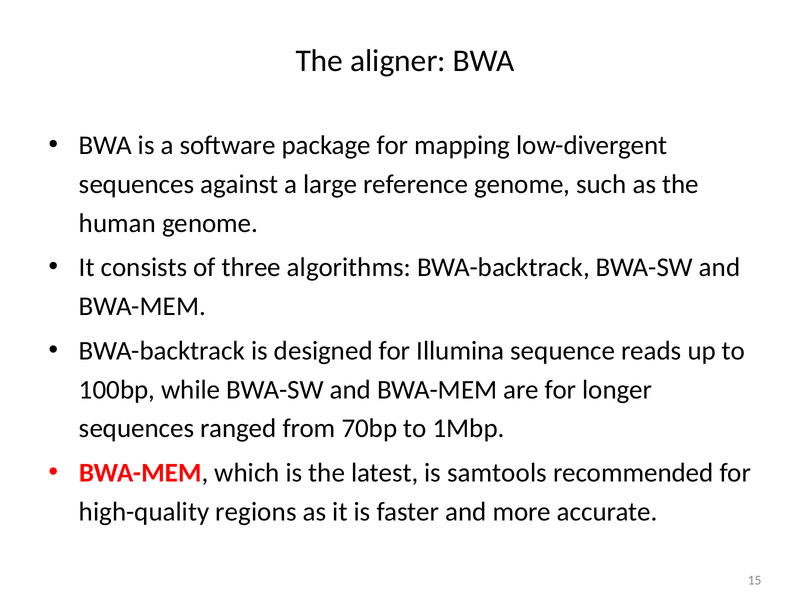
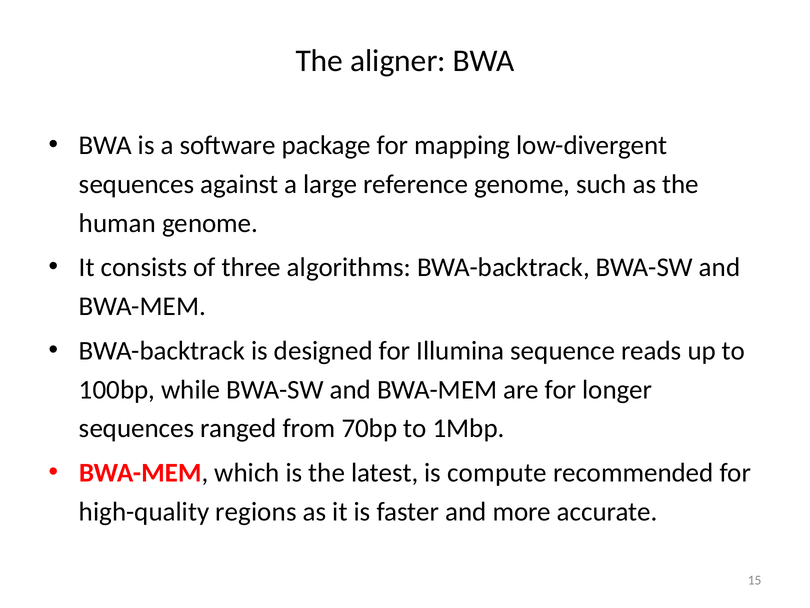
samtools: samtools -> compute
